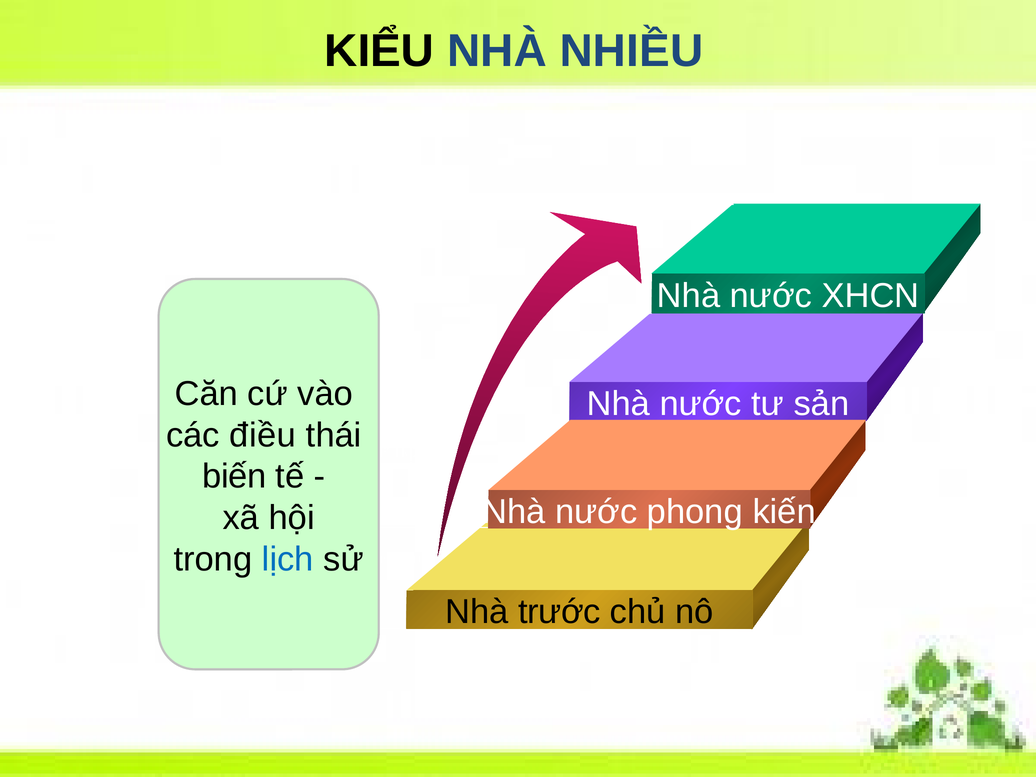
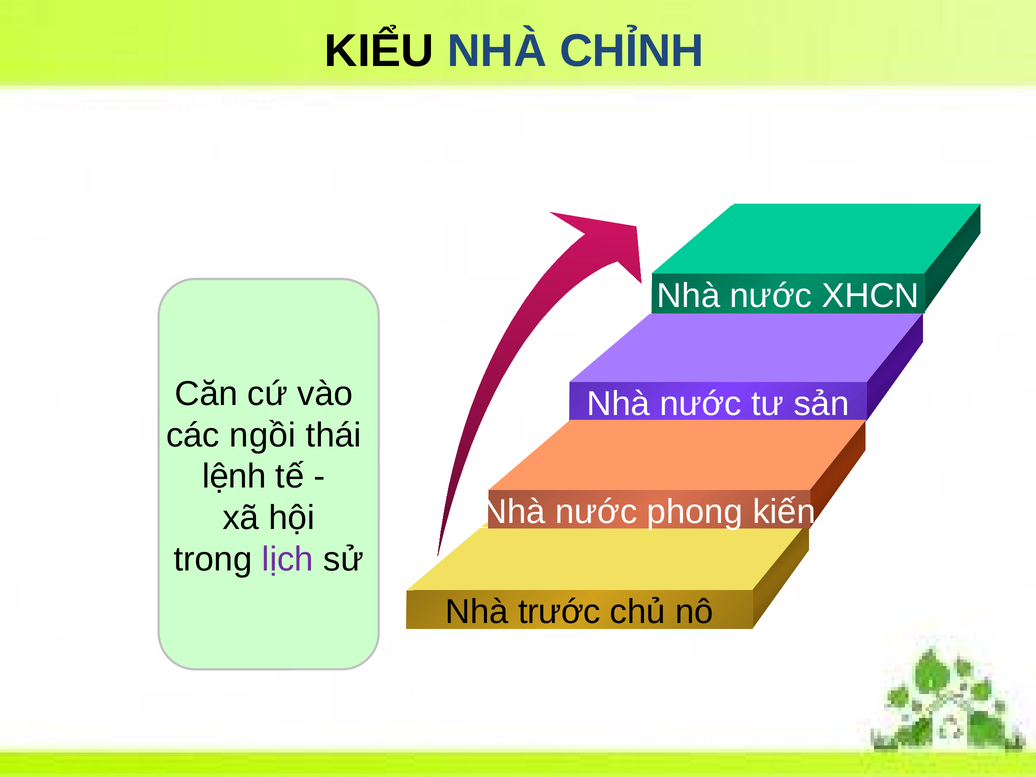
NHIỀU: NHIỀU -> CHỈNH
điều: điều -> ngồi
biến: biến -> lệnh
lịch colour: blue -> purple
